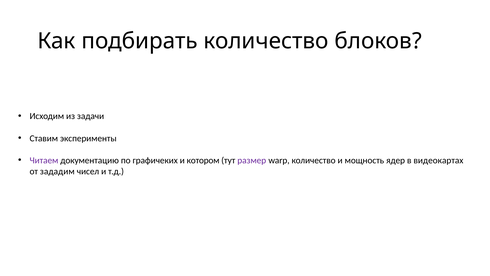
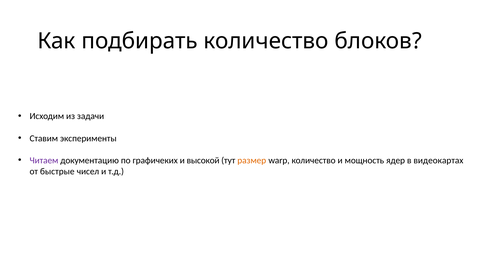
котором: котором -> высокой
размер colour: purple -> orange
зададим: зададим -> быстрые
